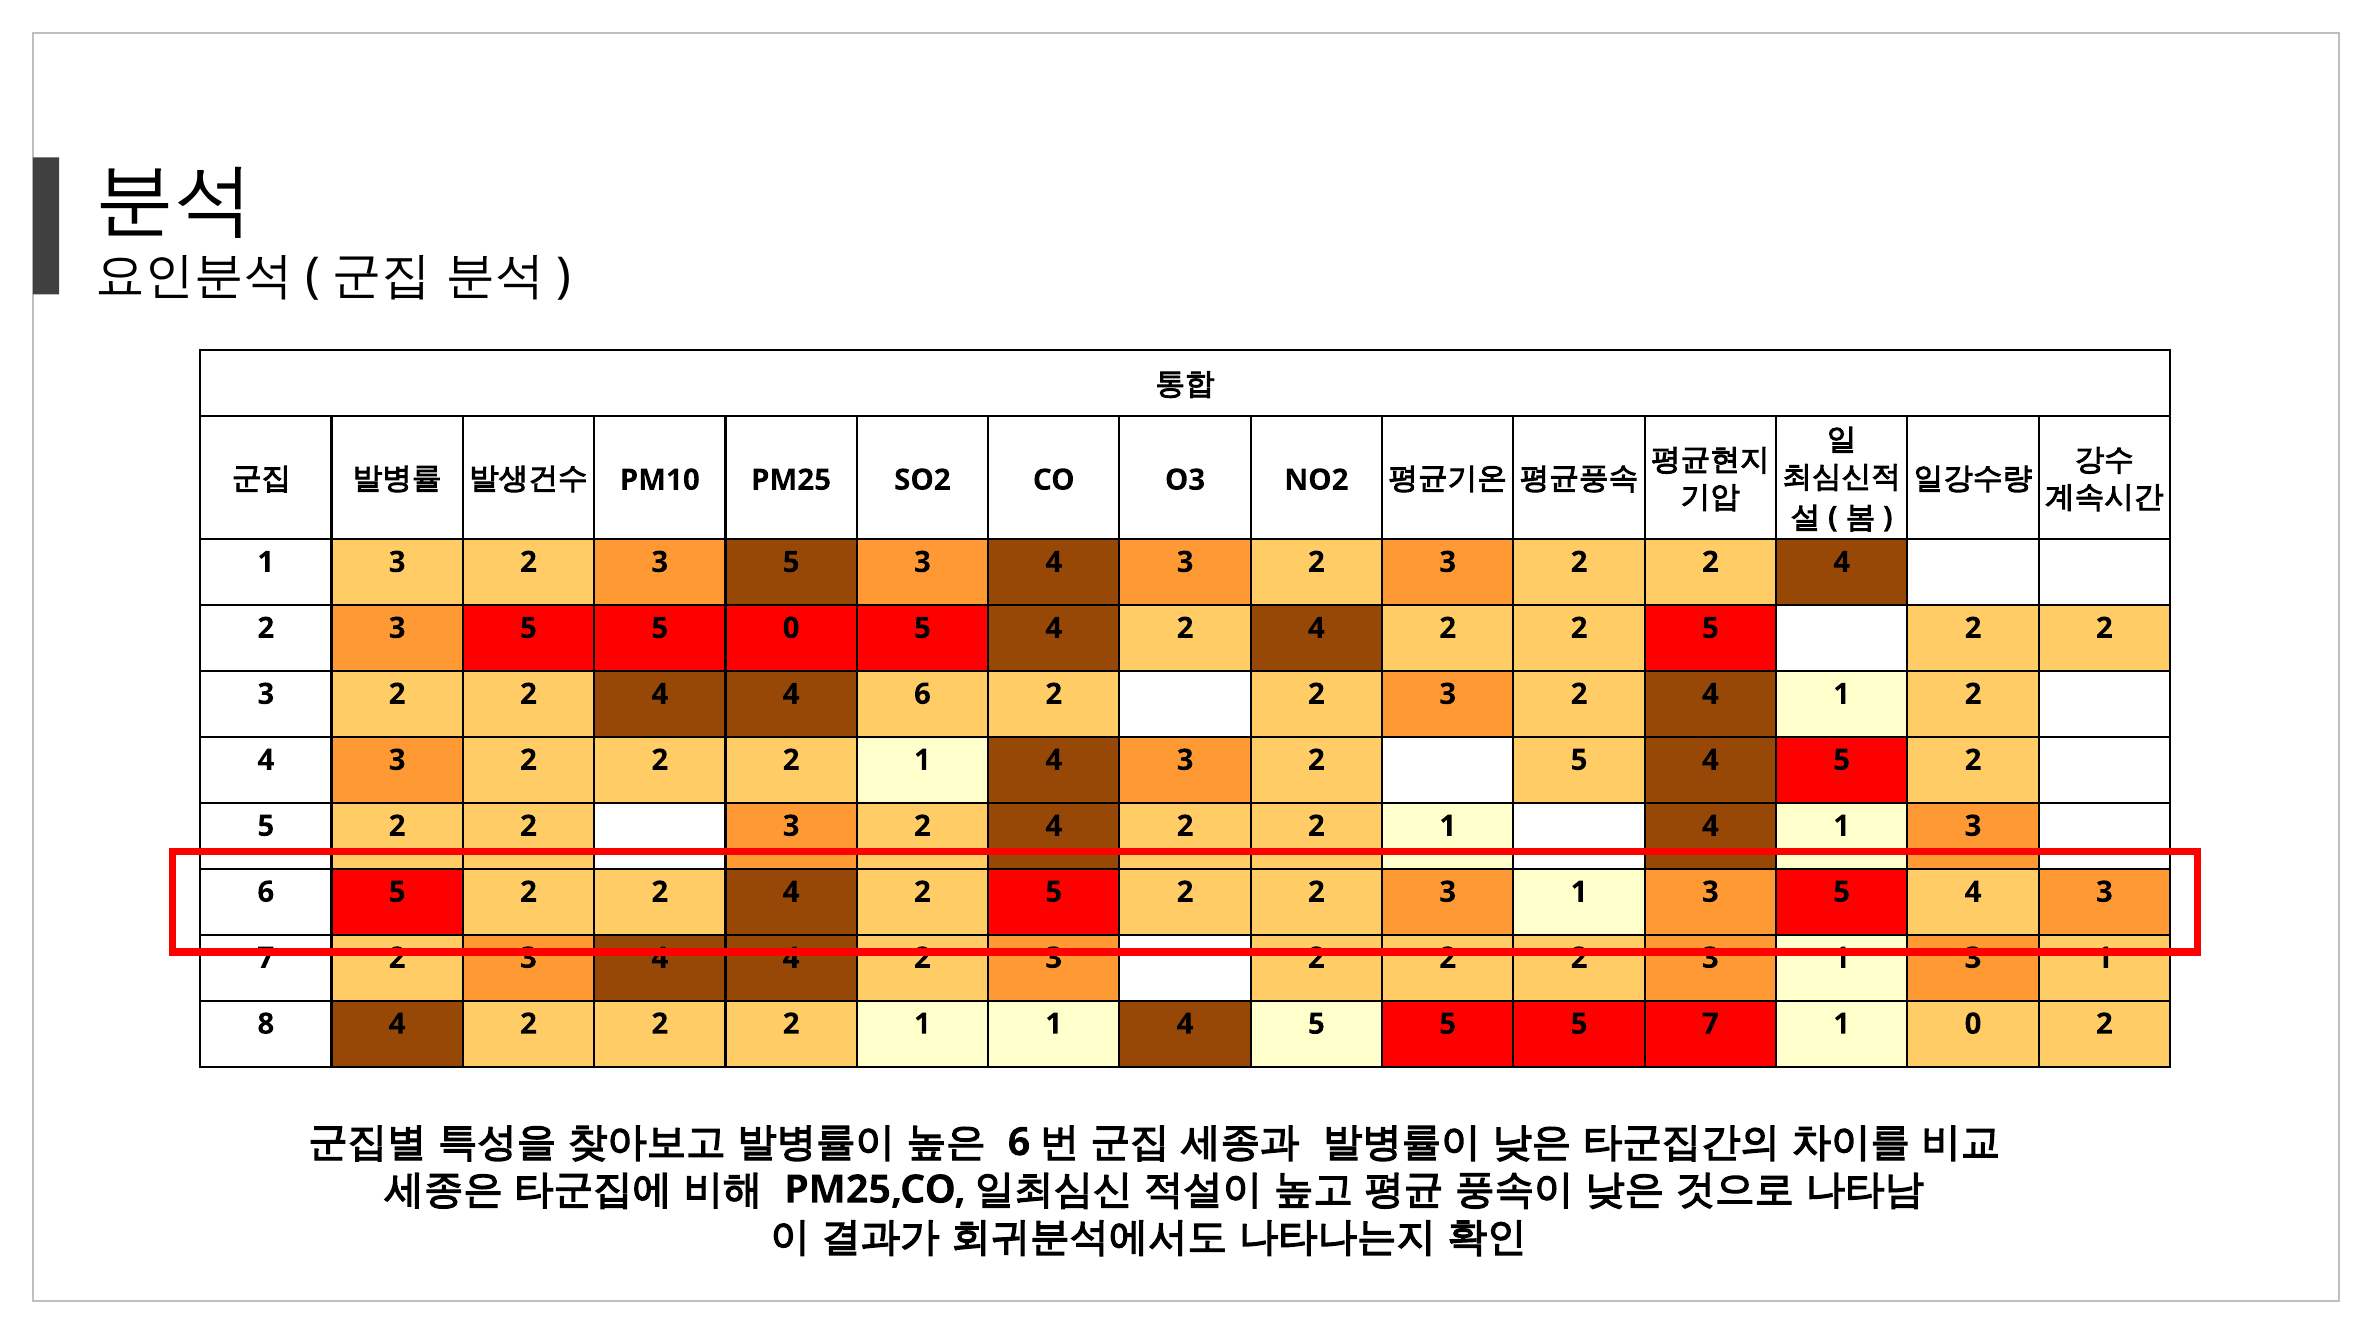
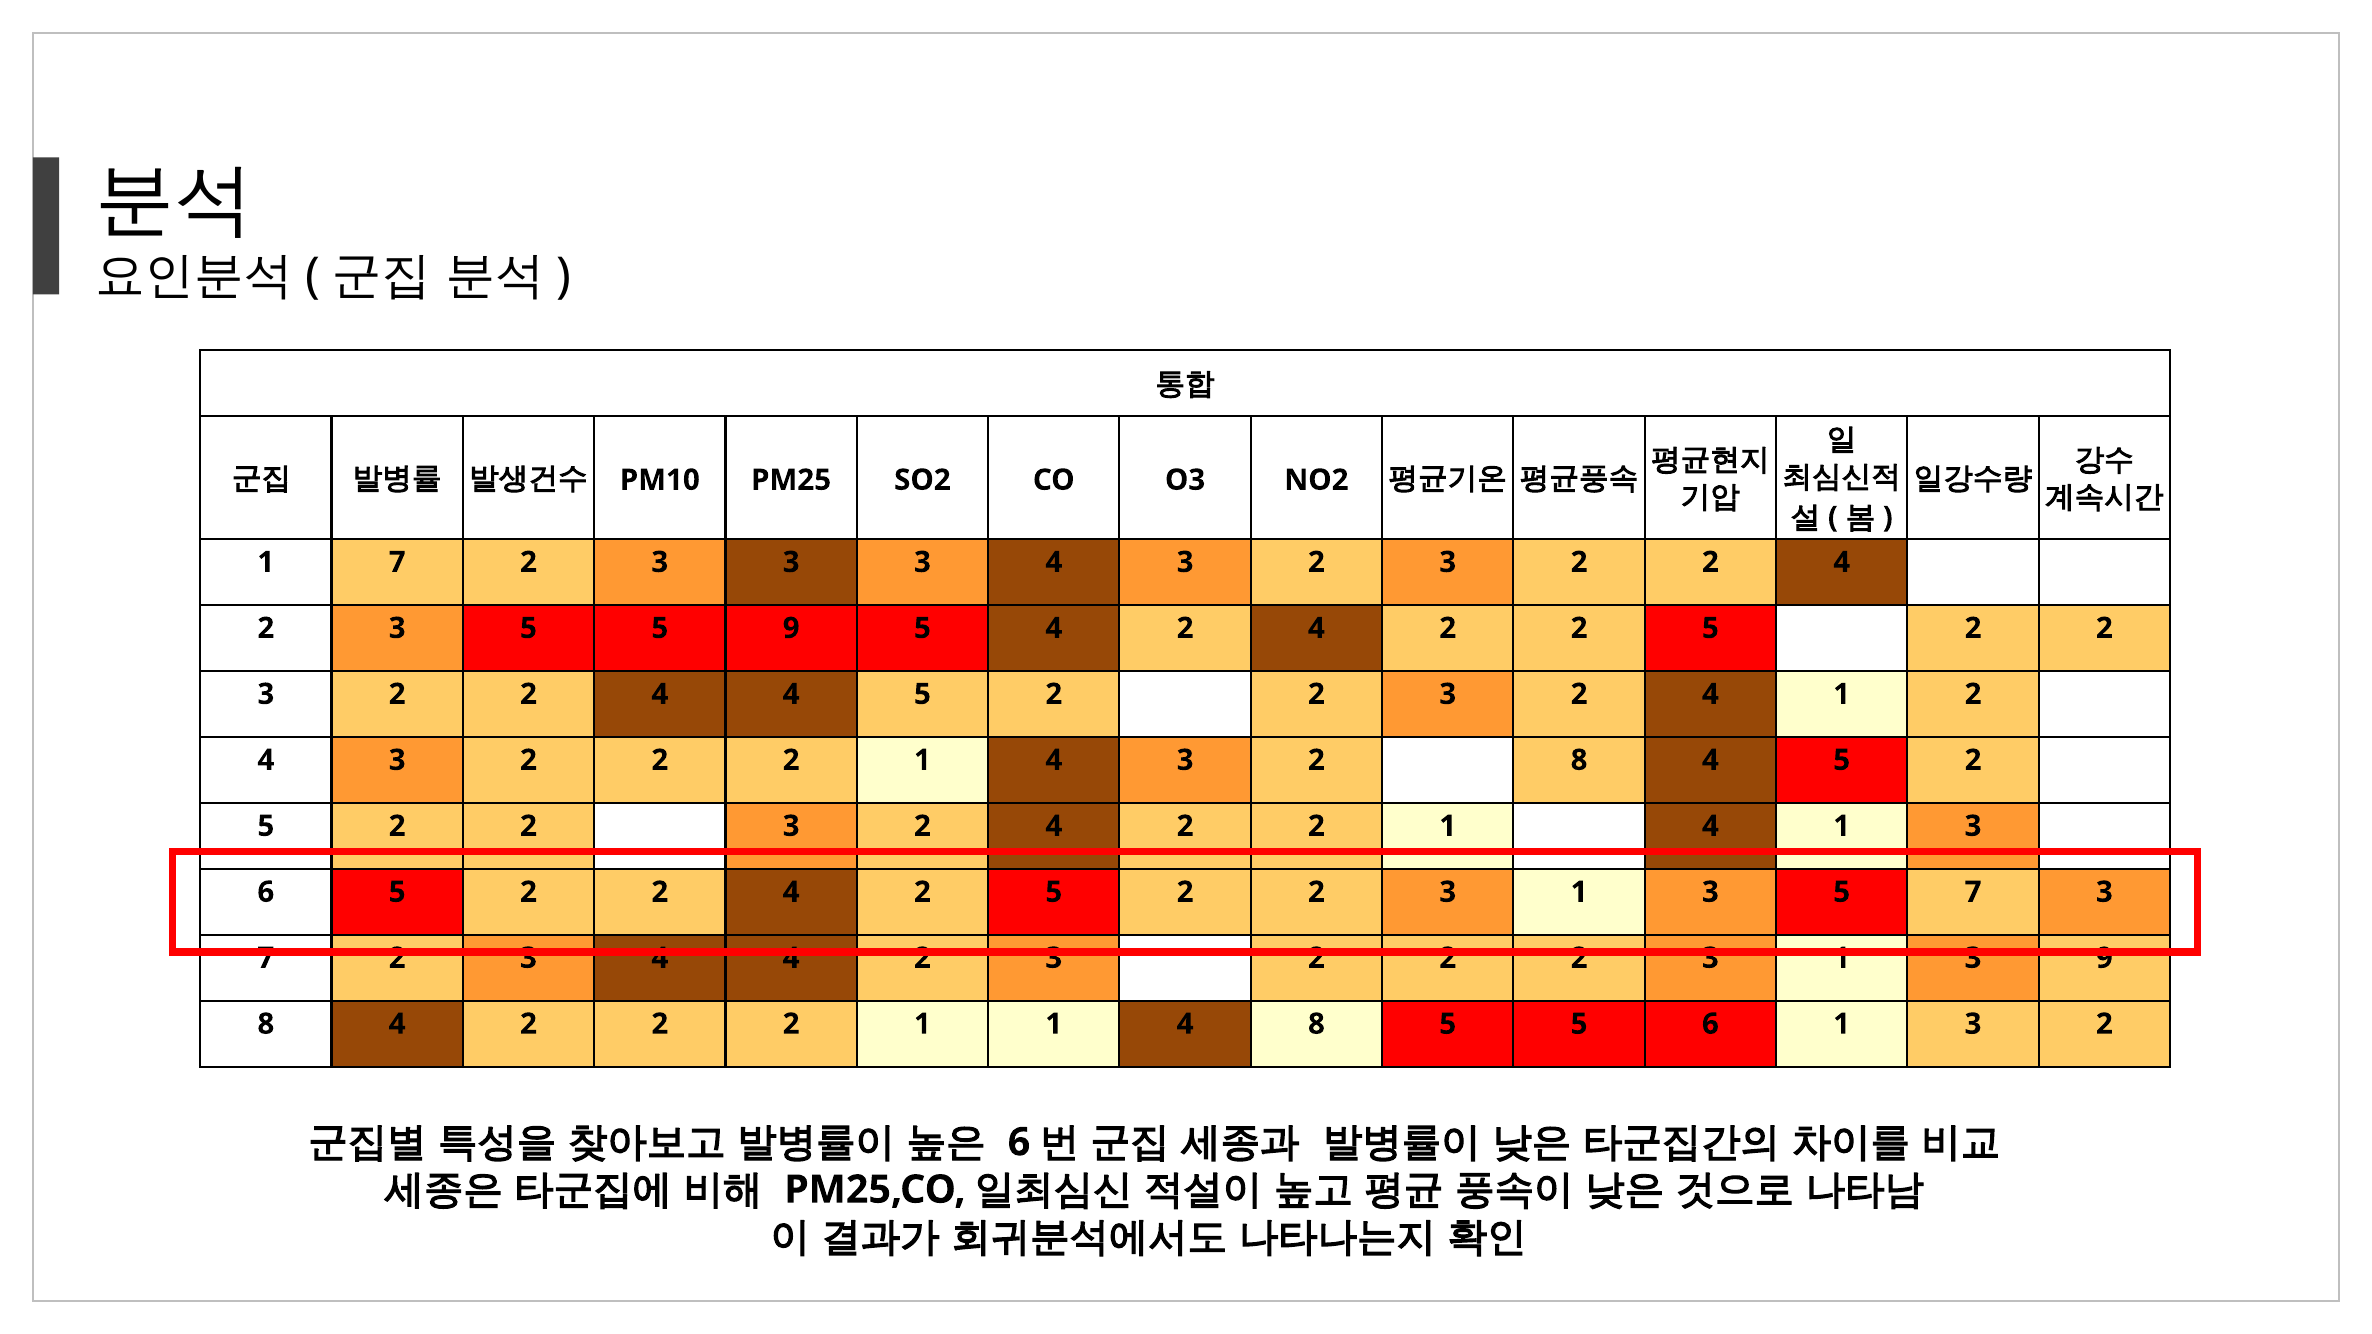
3 at (397, 562): 3 -> 7
5 at (791, 562): 5 -> 3
5 0: 0 -> 9
4 4 6: 6 -> 5
3 2 5: 5 -> 8
3 5 4: 4 -> 7
1 3 1: 1 -> 9
1 4 5: 5 -> 8
5 7: 7 -> 6
0 at (1973, 1024): 0 -> 3
